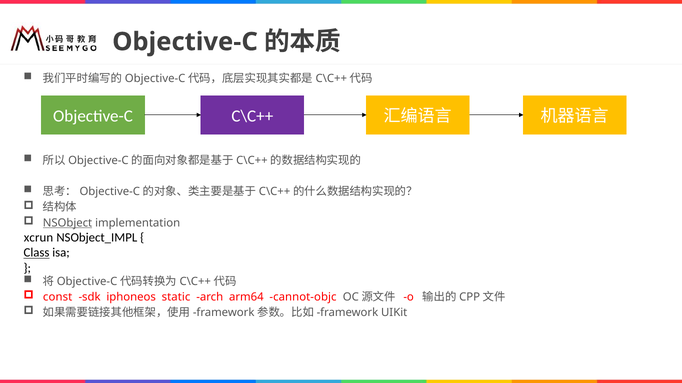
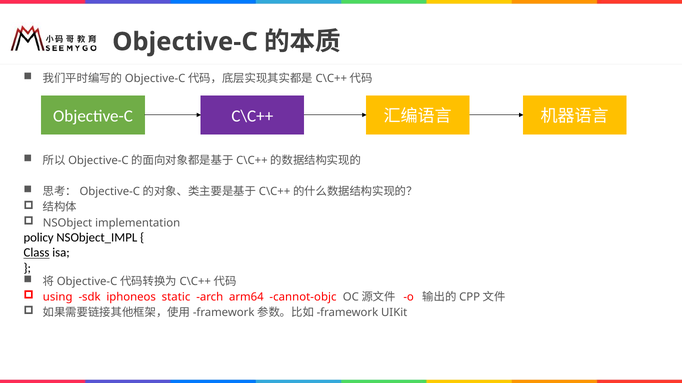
NSObject underline: present -> none
xcrun: xcrun -> policy
const: const -> using
